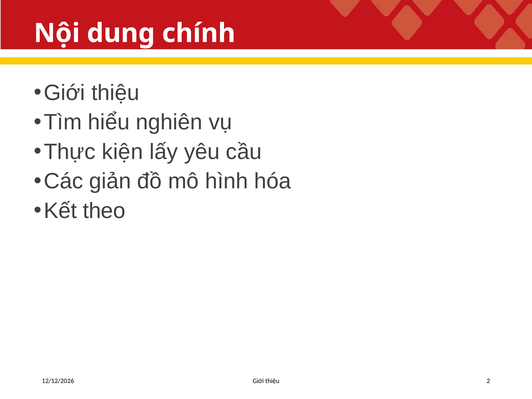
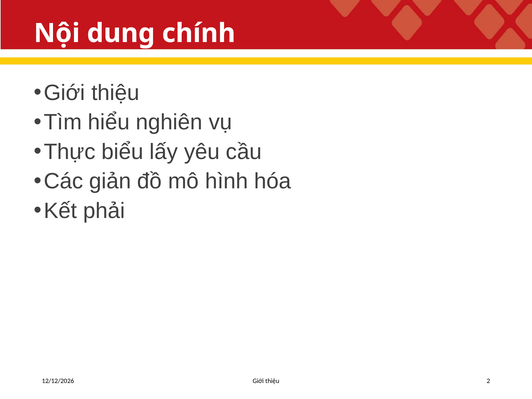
kiện: kiện -> biểu
theo: theo -> phải
